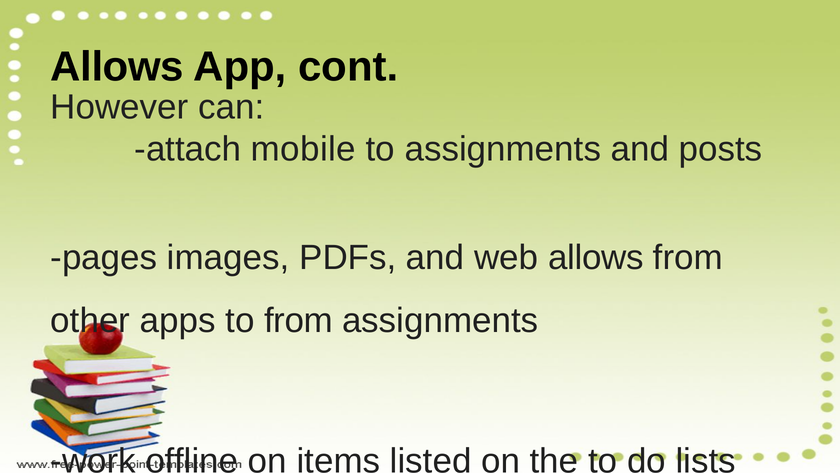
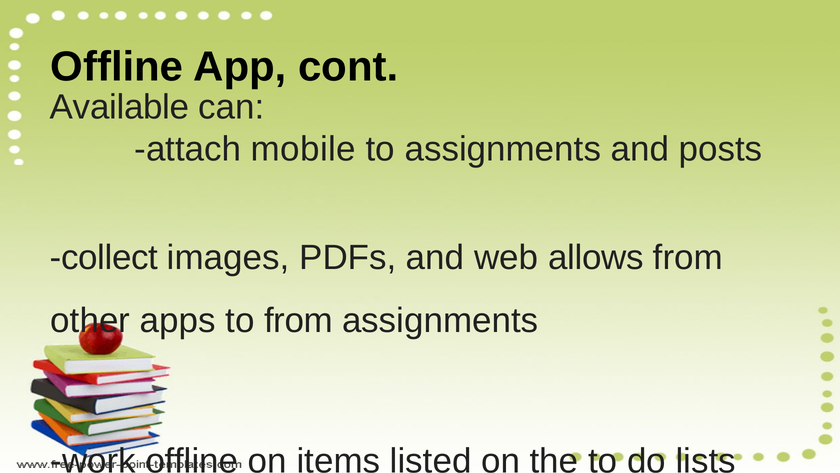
Allows at (117, 67): Allows -> Offline
However: However -> Available
pages: pages -> collect
